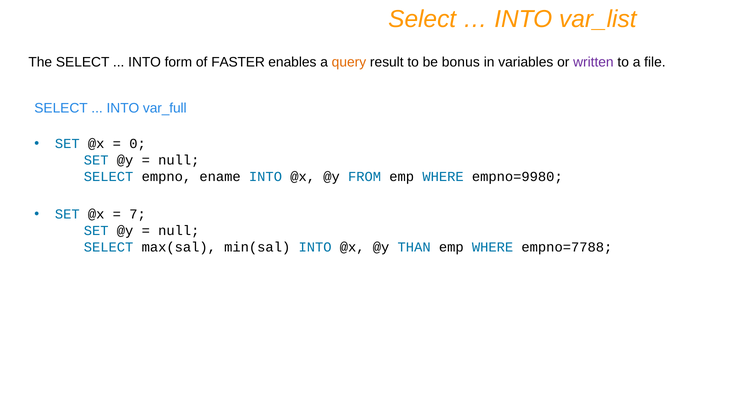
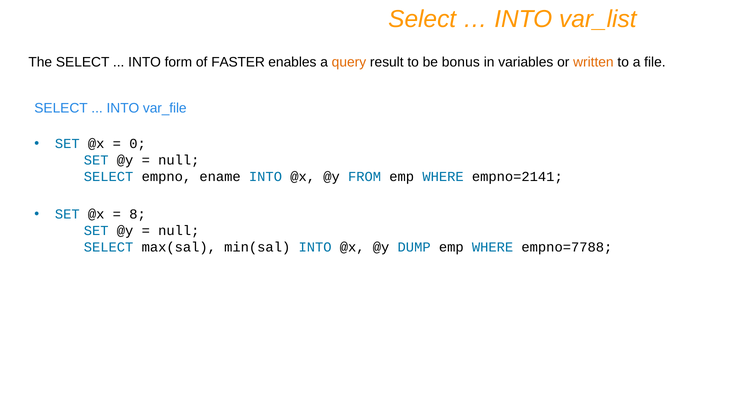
written colour: purple -> orange
var_full: var_full -> var_file
empno=9980: empno=9980 -> empno=2141
7: 7 -> 8
THAN: THAN -> DUMP
